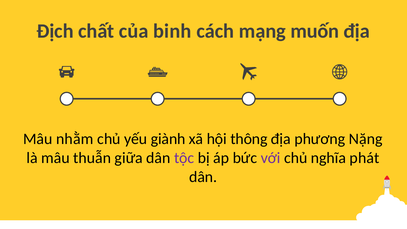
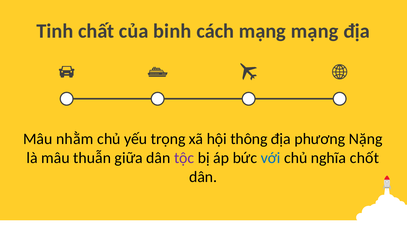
Địch: Địch -> Tinh
mạng muốn: muốn -> mạng
giành: giành -> trọng
với colour: purple -> blue
phát: phát -> chốt
